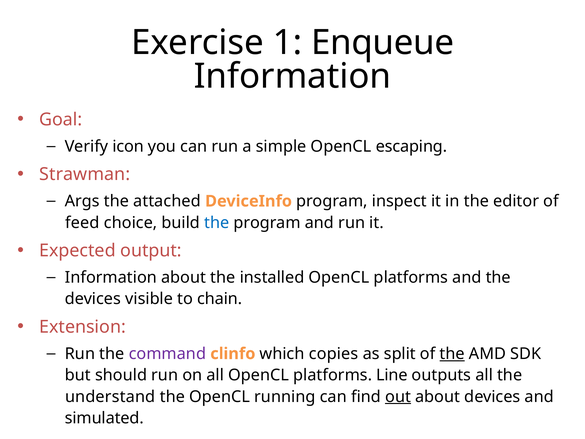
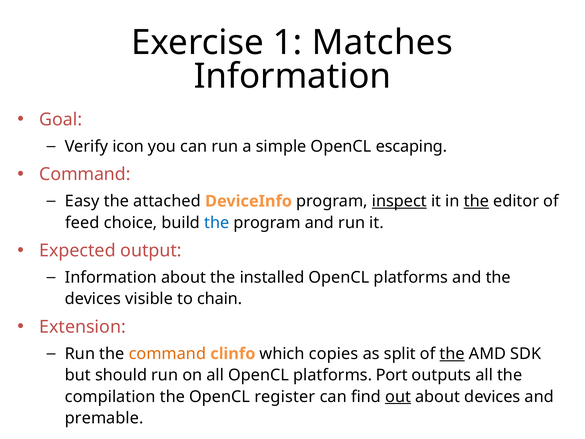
Enqueue: Enqueue -> Matches
Strawman at (85, 174): Strawman -> Command
Args: Args -> Easy
inspect underline: none -> present
the at (476, 201) underline: none -> present
command at (167, 354) colour: purple -> orange
Line: Line -> Port
understand: understand -> compilation
running: running -> register
simulated: simulated -> premable
